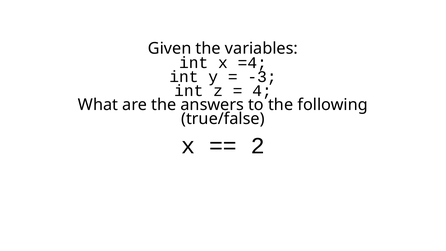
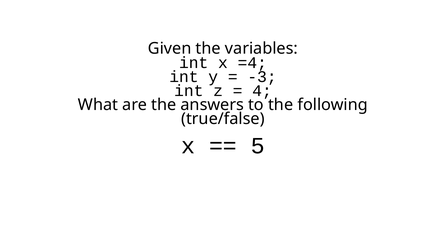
2: 2 -> 5
